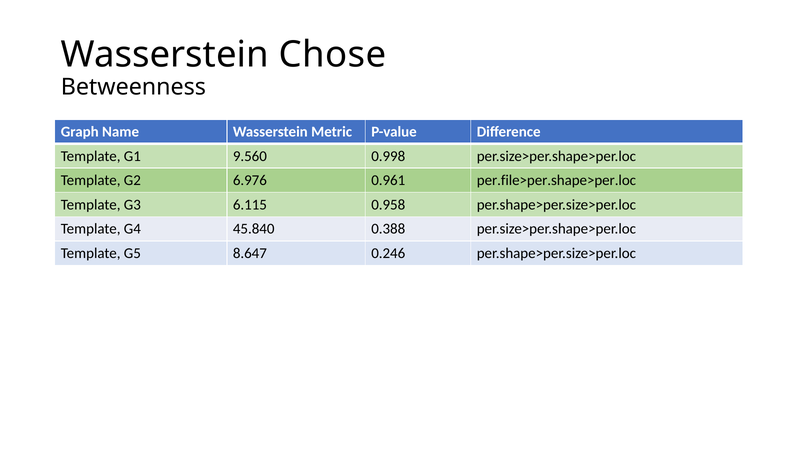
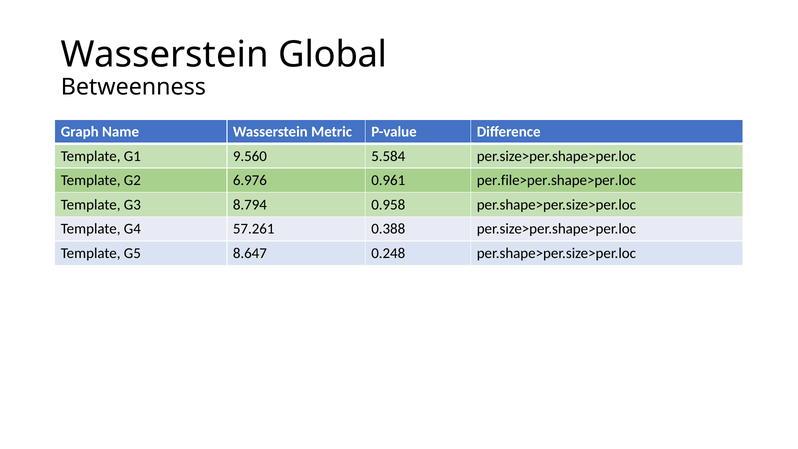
Chose: Chose -> Global
0.998: 0.998 -> 5.584
6.115: 6.115 -> 8.794
45.840: 45.840 -> 57.261
0.246: 0.246 -> 0.248
